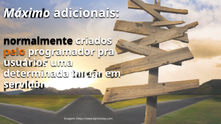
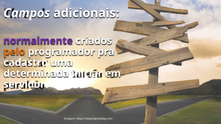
Máximo: Máximo -> Campos
normalmente colour: black -> purple
usuários: usuários -> cadastro
